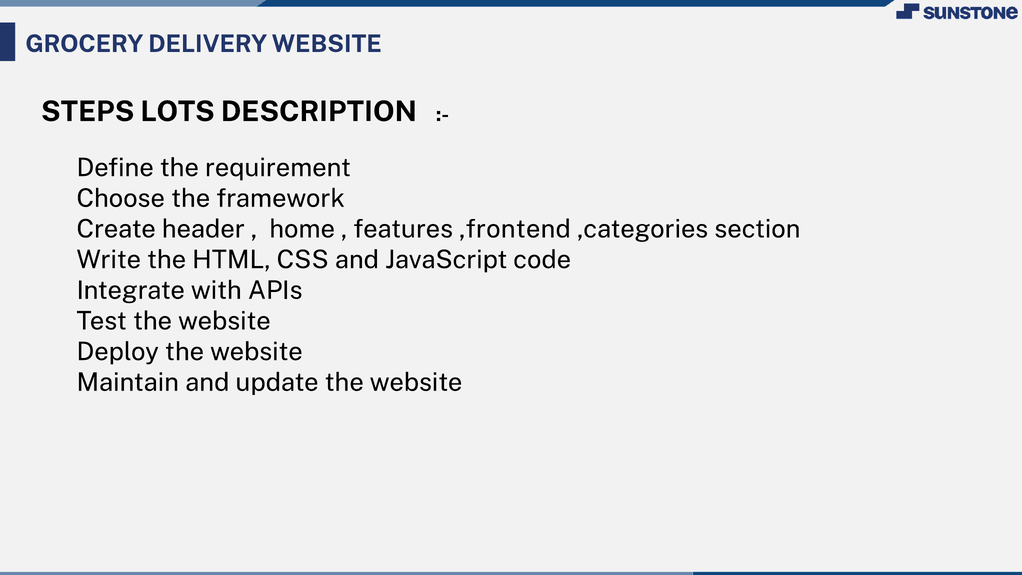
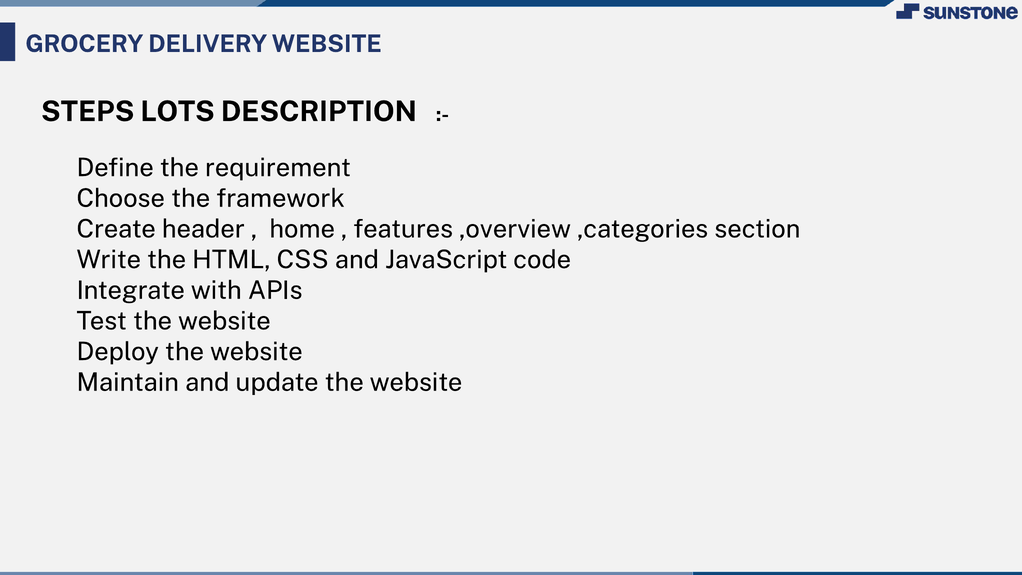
,frontend: ,frontend -> ,overview
